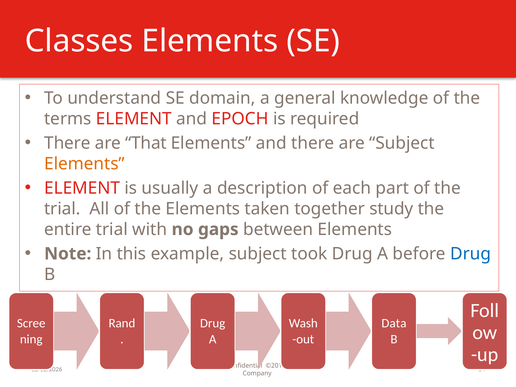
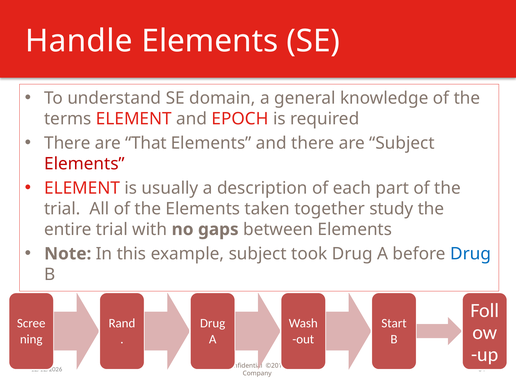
Classes: Classes -> Handle
Elements at (84, 164) colour: orange -> red
Data: Data -> Start
